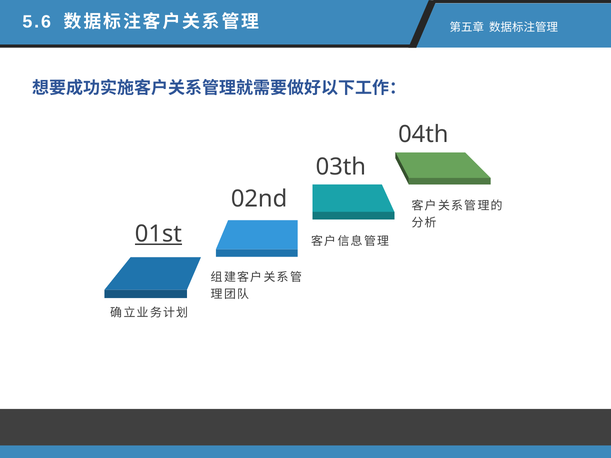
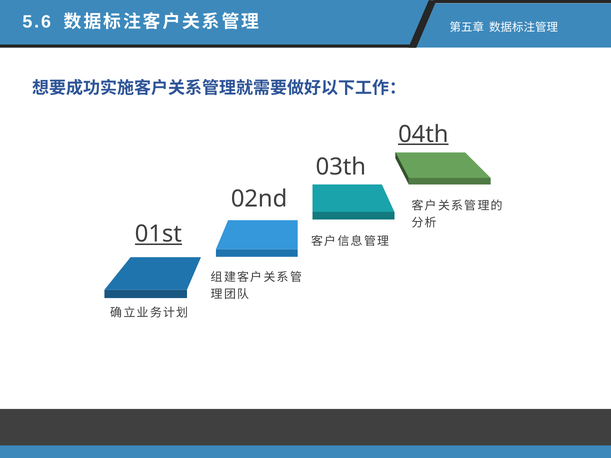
04th underline: none -> present
